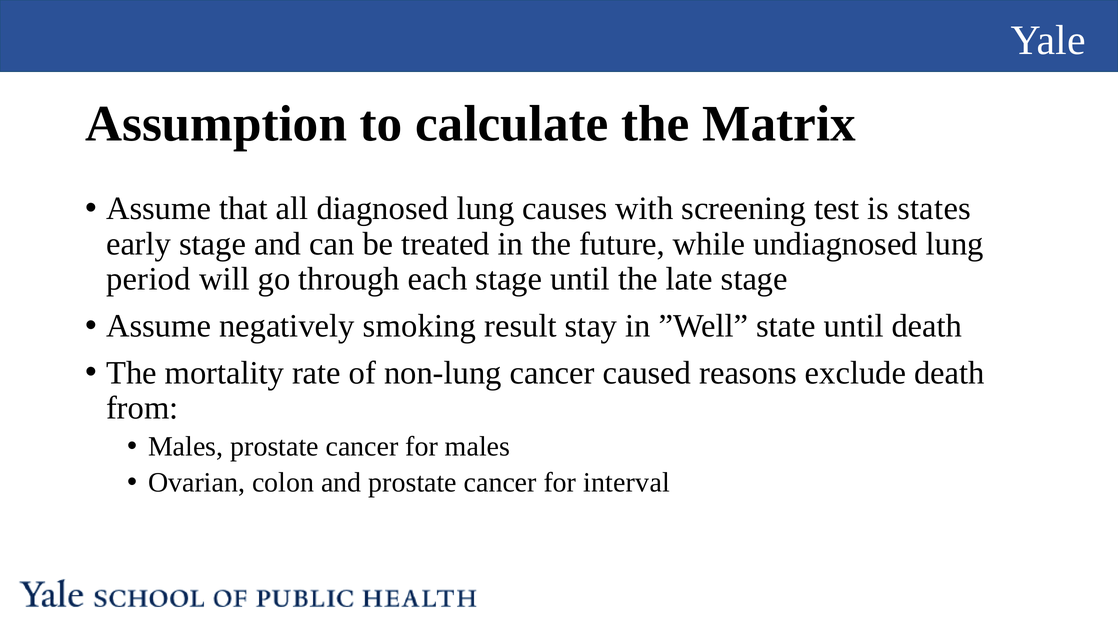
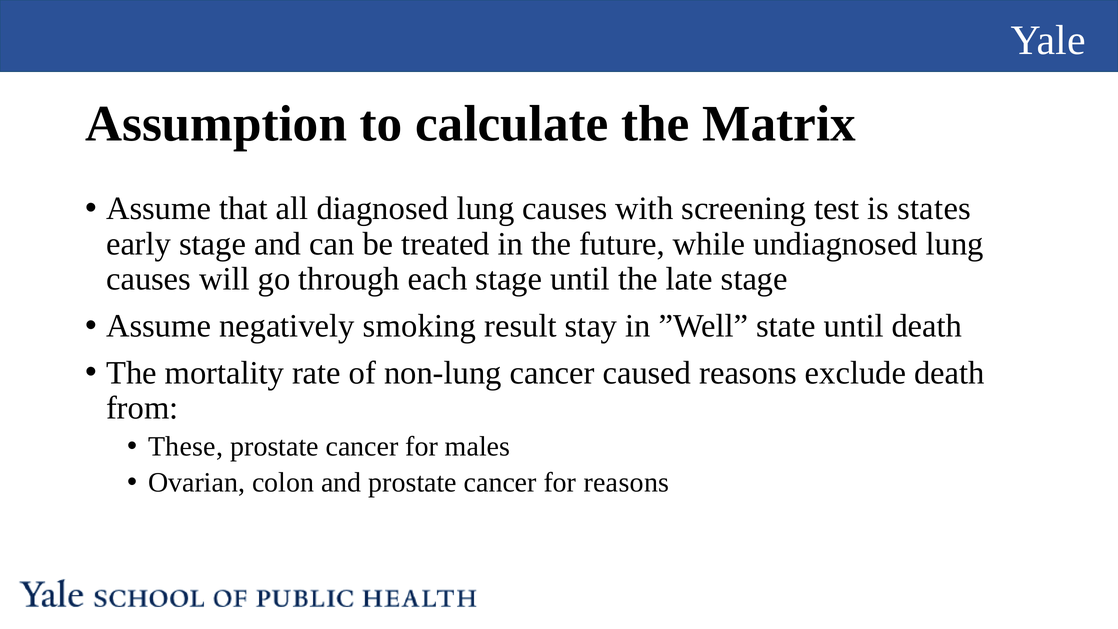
period at (148, 279): period -> causes
Males at (186, 447): Males -> These
for interval: interval -> reasons
